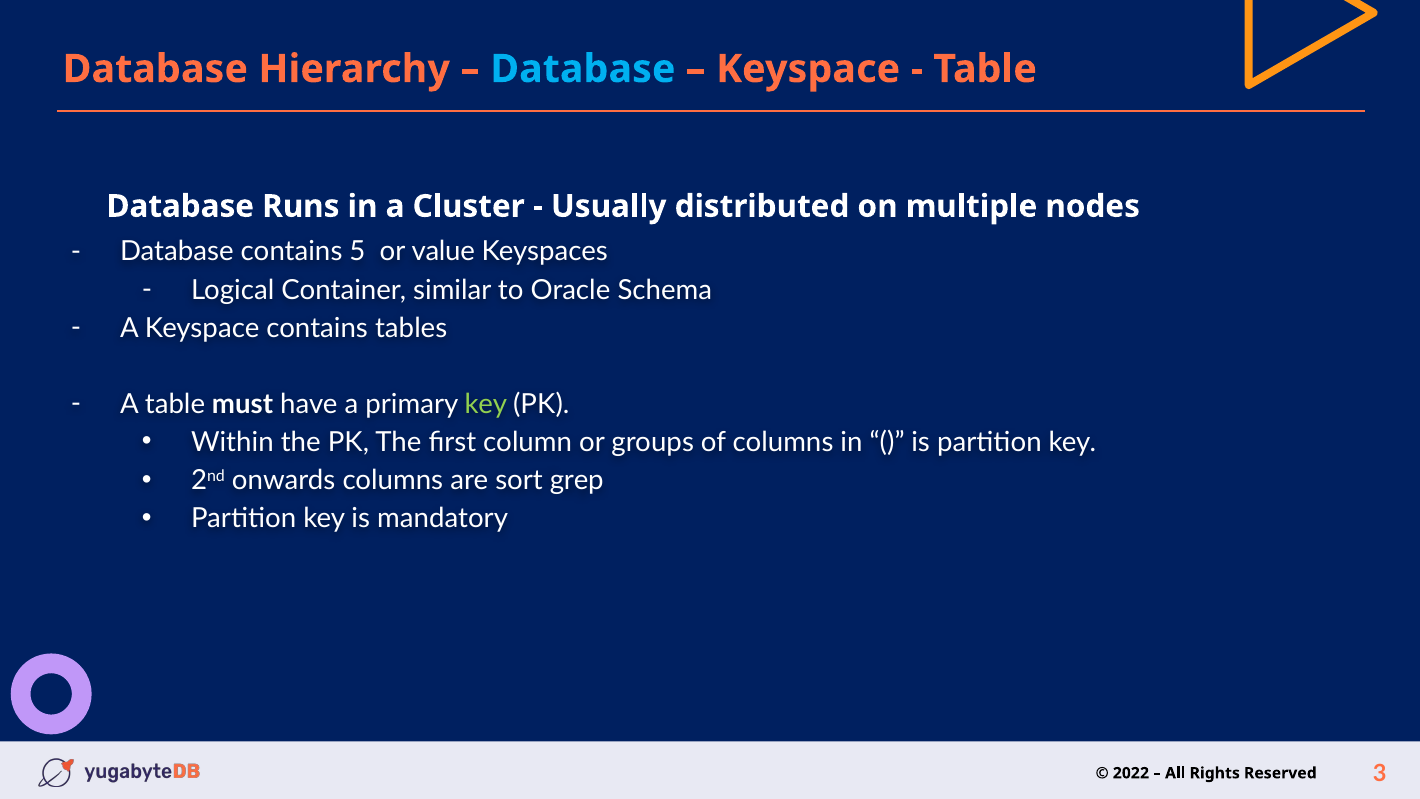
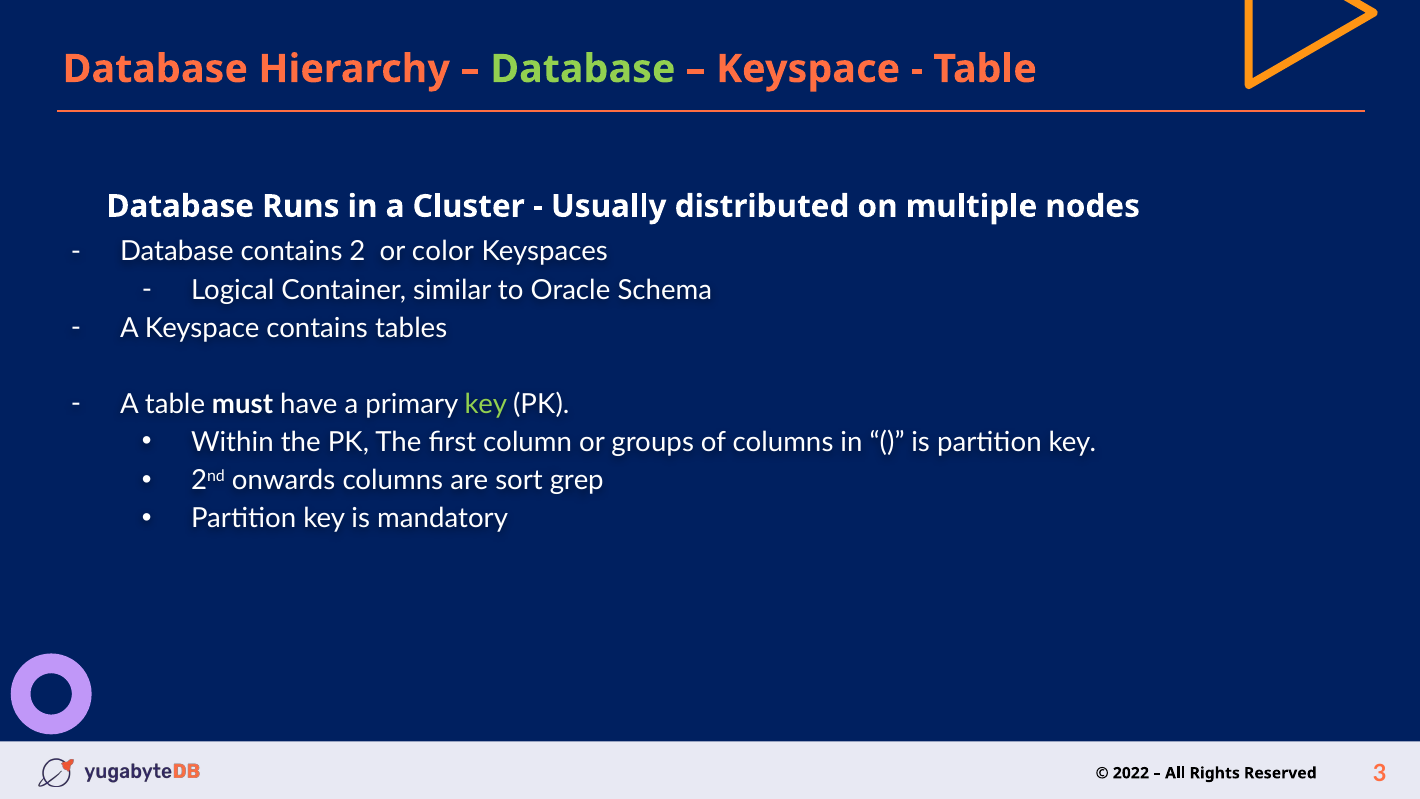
Database at (583, 69) colour: light blue -> light green
5: 5 -> 2
value: value -> color
